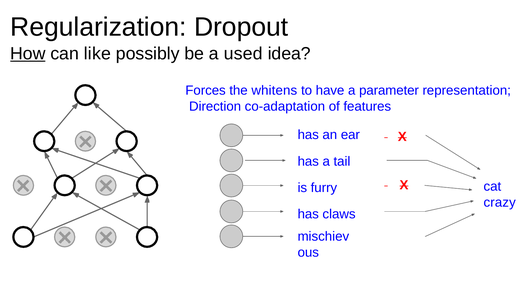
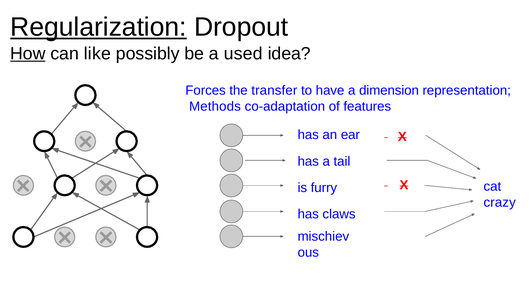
Regularization underline: none -> present
whitens: whitens -> transfer
parameter: parameter -> dimension
Direction: Direction -> Methods
